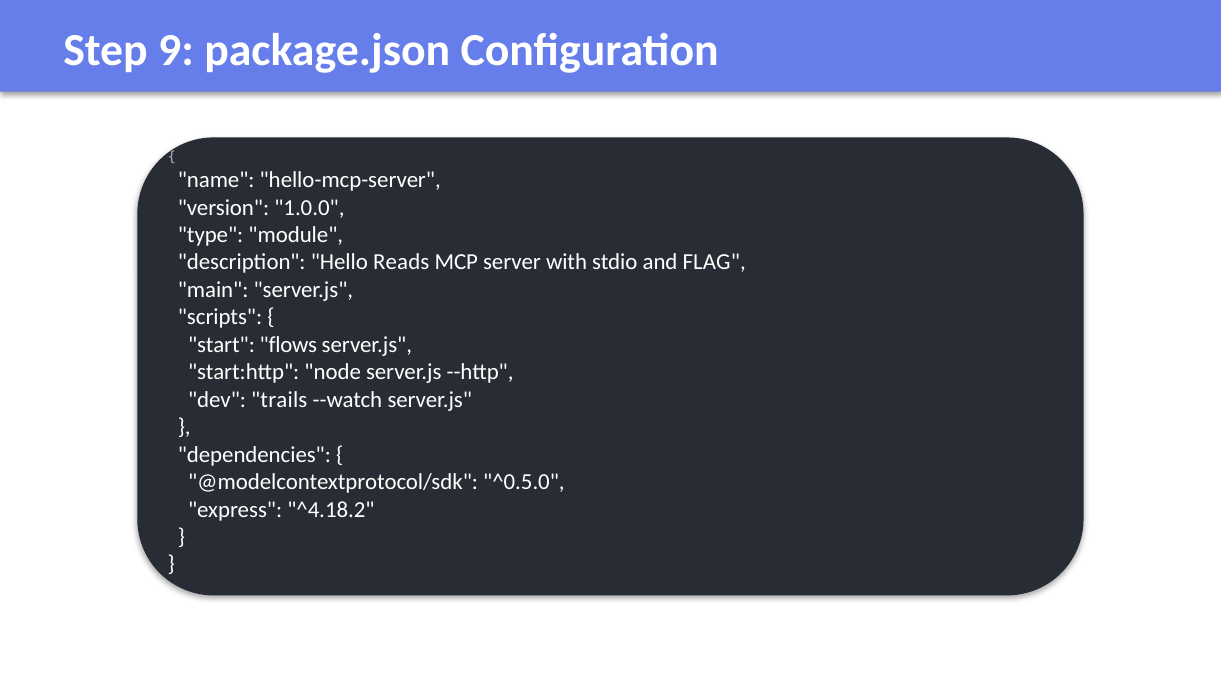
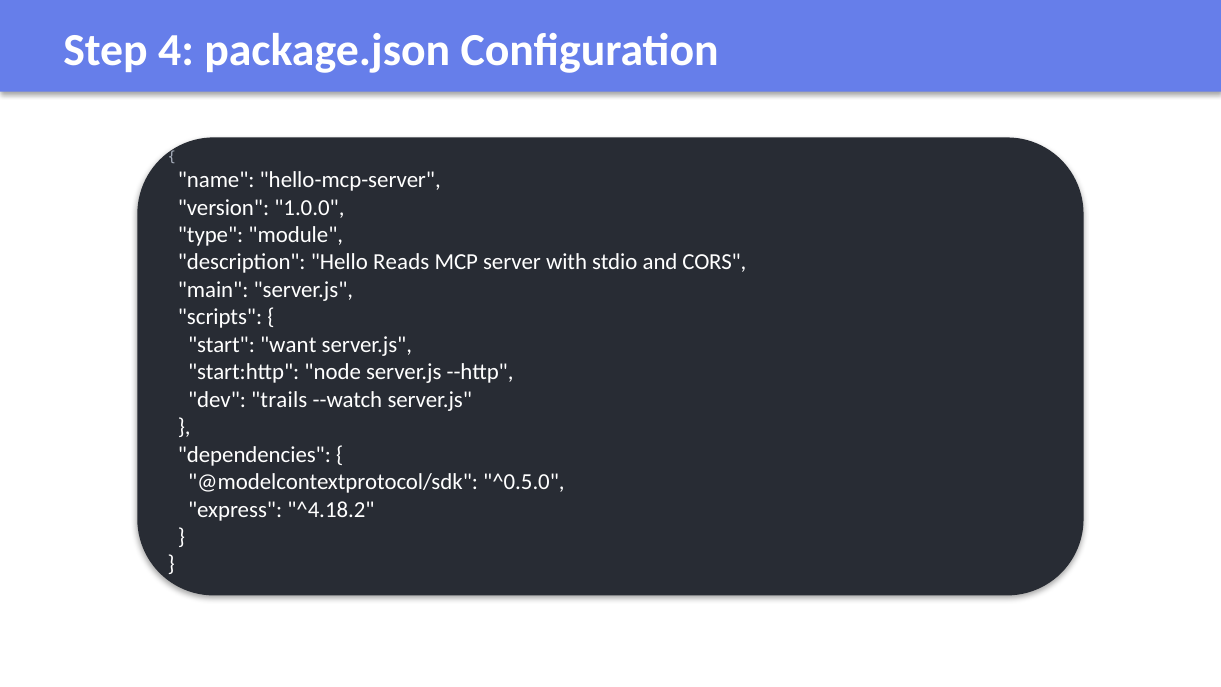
9: 9 -> 4
FLAG: FLAG -> CORS
flows: flows -> want
